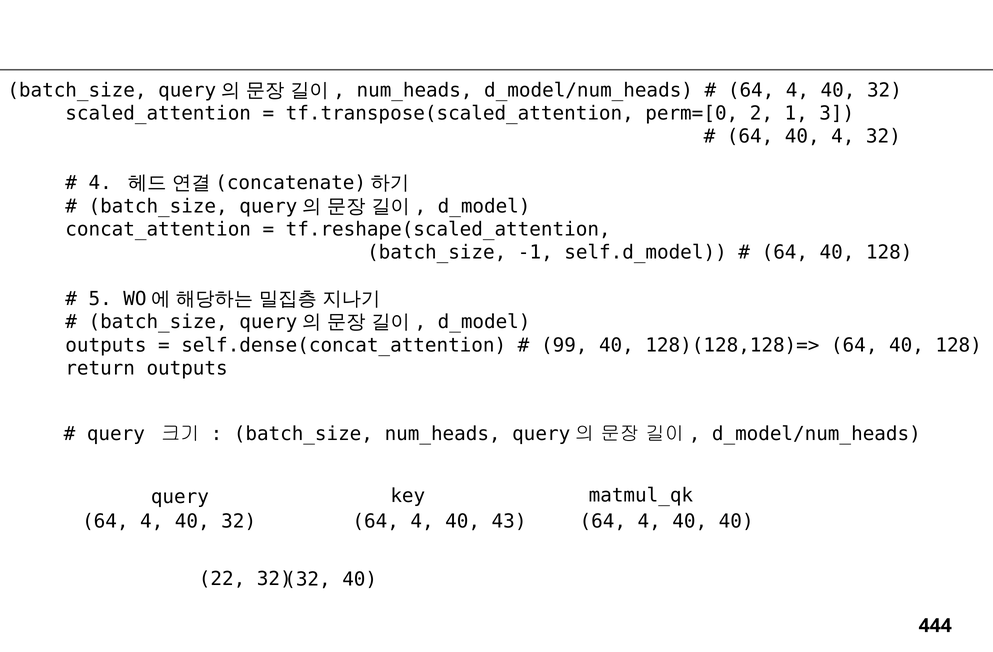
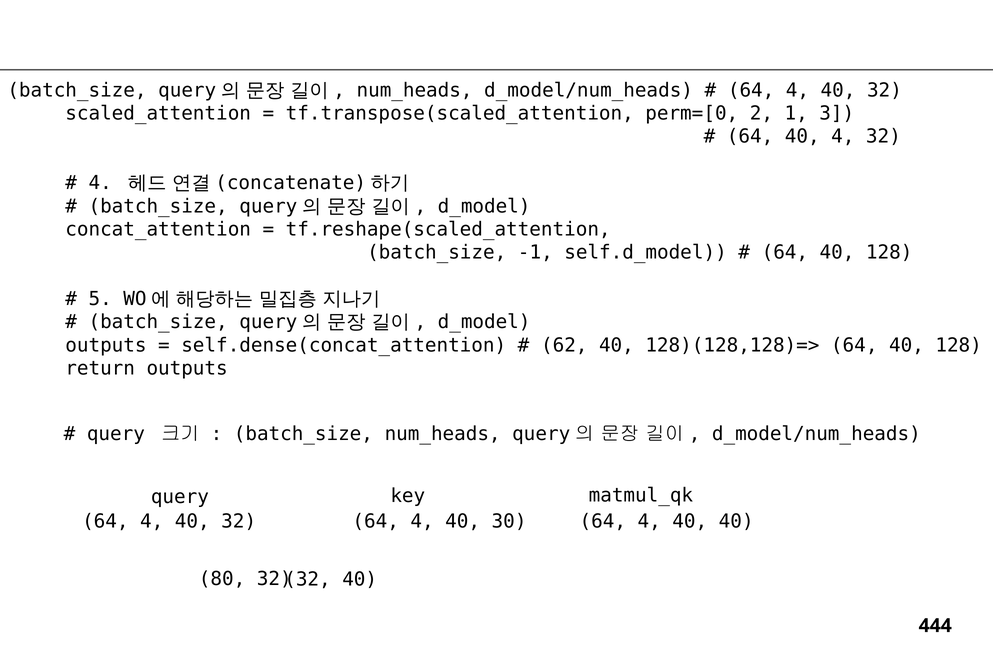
99: 99 -> 62
43: 43 -> 30
22: 22 -> 80
